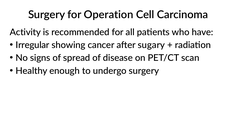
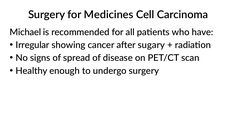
Operation: Operation -> Medicines
Activity: Activity -> Michael
